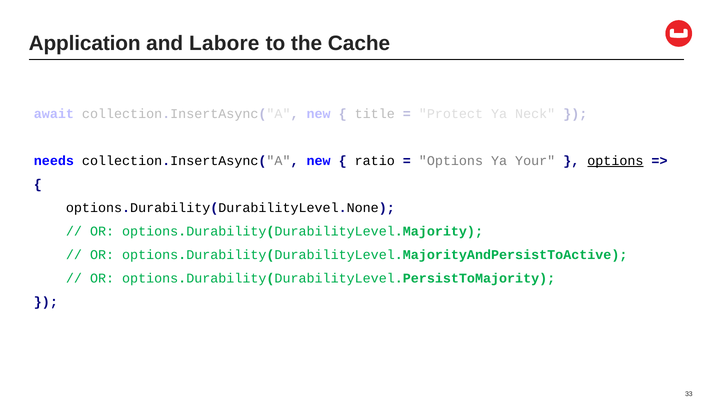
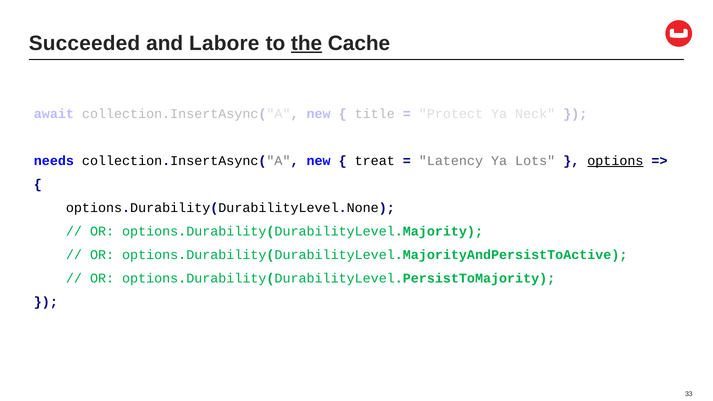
Application: Application -> Succeeded
the underline: none -> present
ratio: ratio -> treat
Options at (451, 161): Options -> Latency
Your: Your -> Lots
